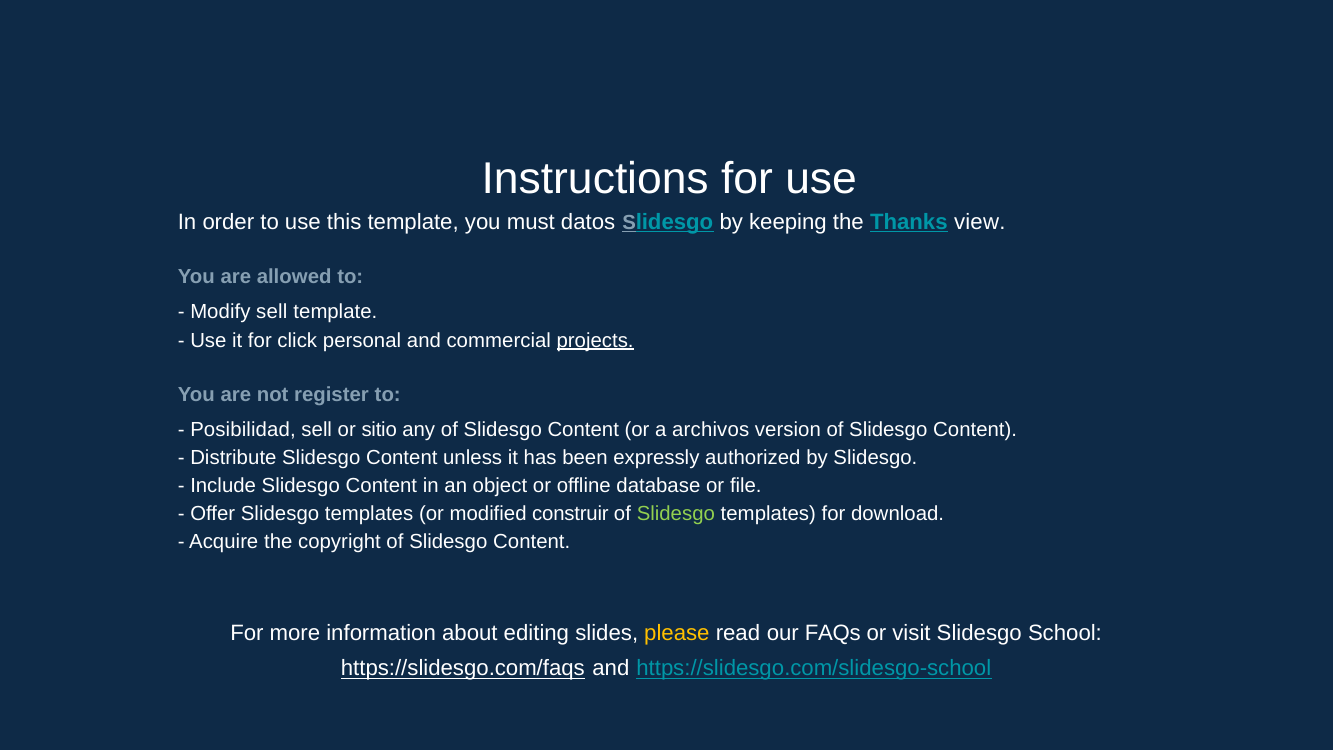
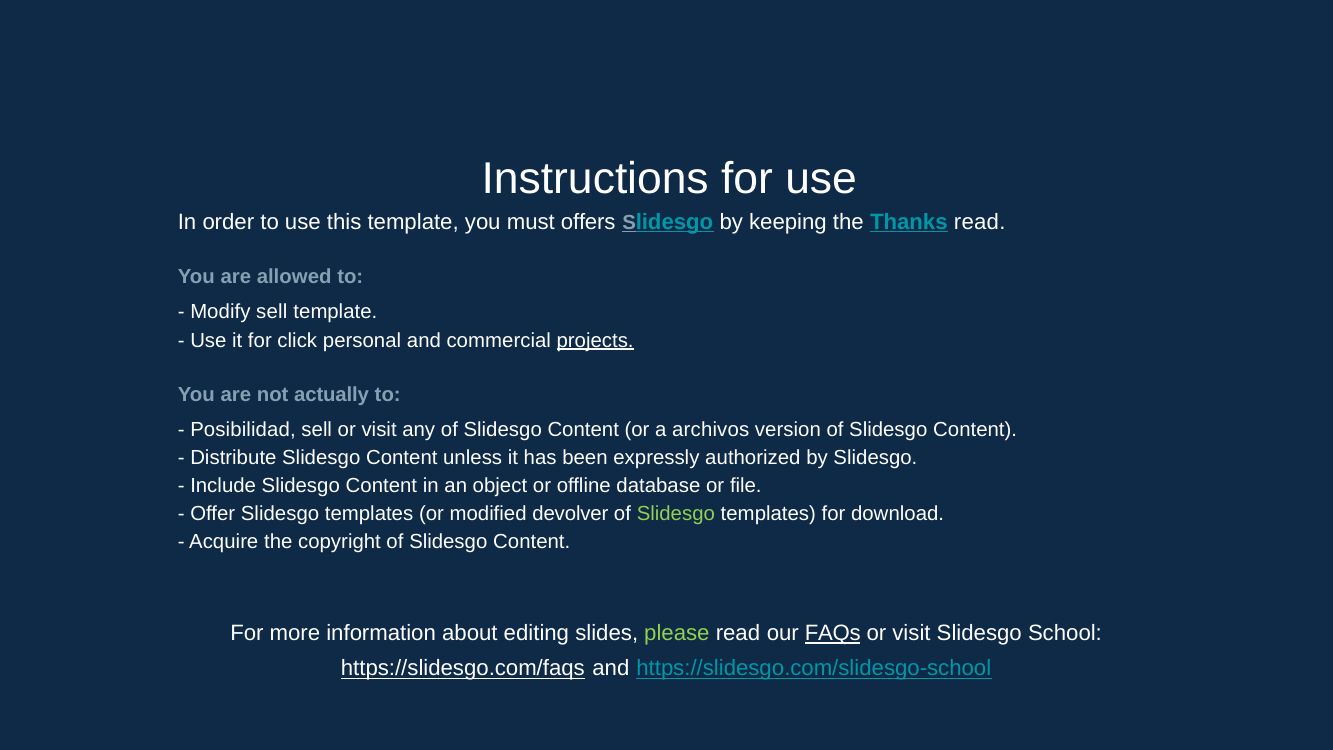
datos: datos -> offers
Thanks view: view -> read
register: register -> actually
sell or sitio: sitio -> visit
construir: construir -> devolver
please colour: yellow -> light green
FAQs underline: none -> present
